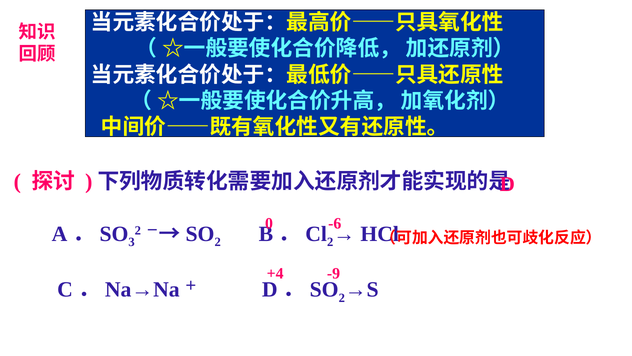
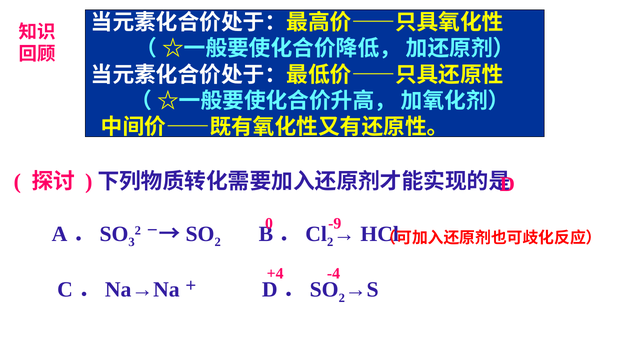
-6: -6 -> -9
-9: -9 -> -4
